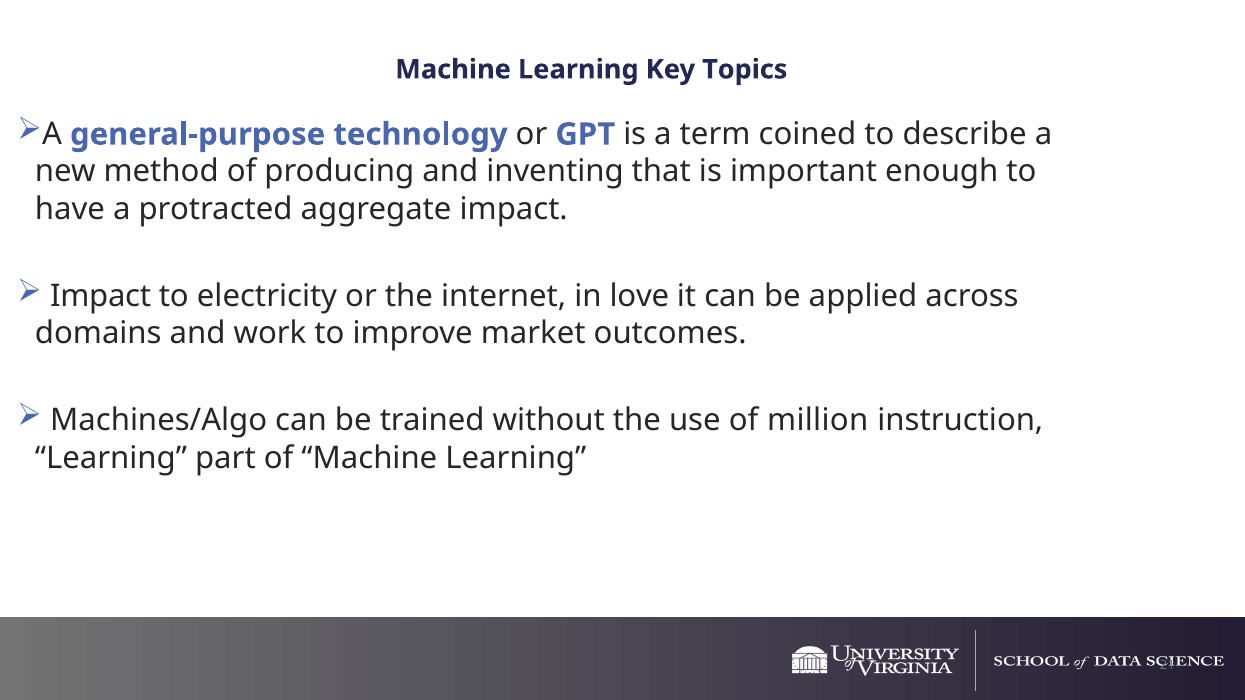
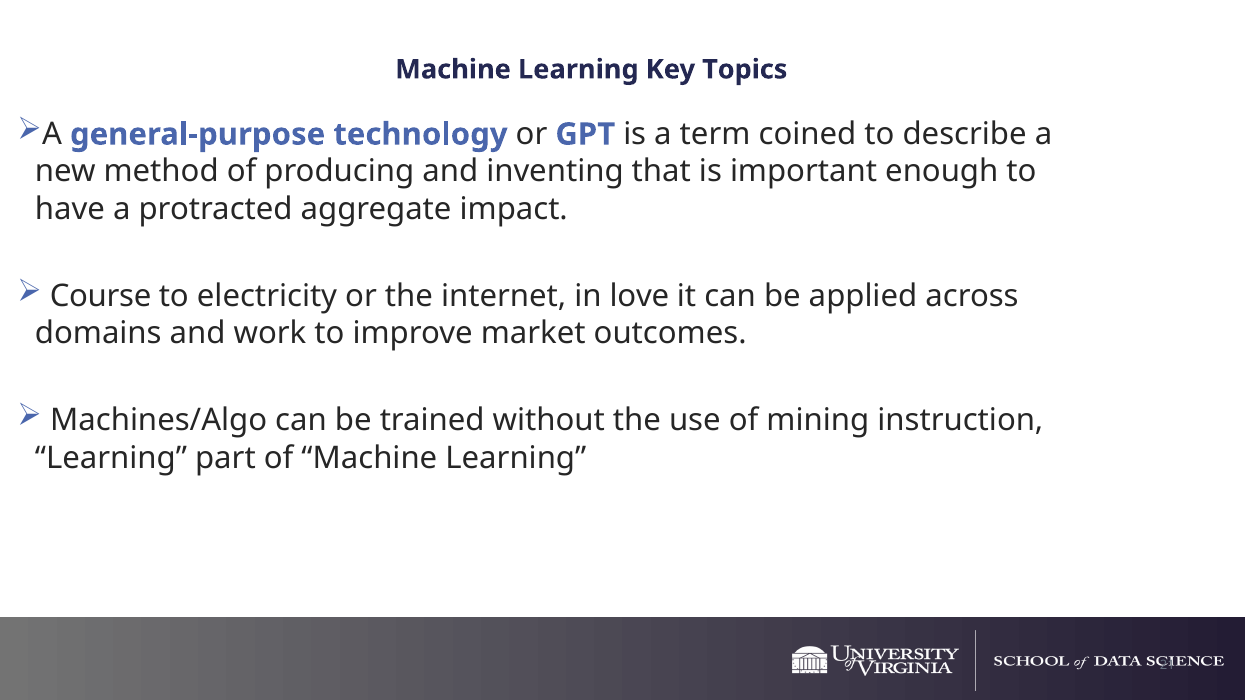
Impact at (101, 296): Impact -> Course
million: million -> mining
